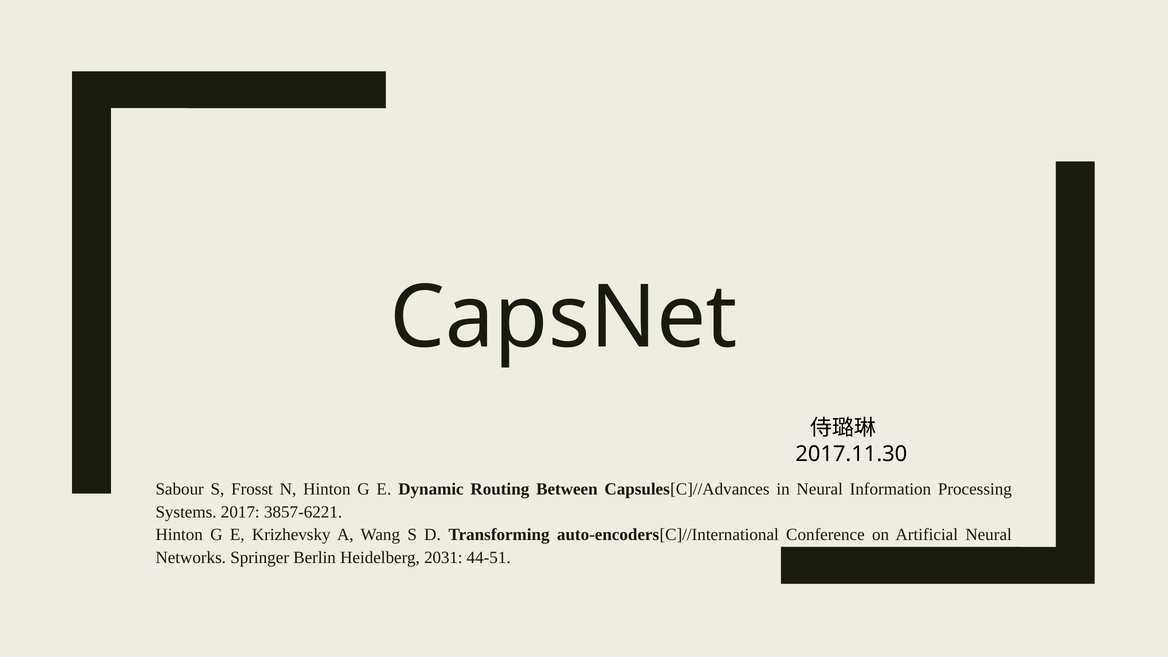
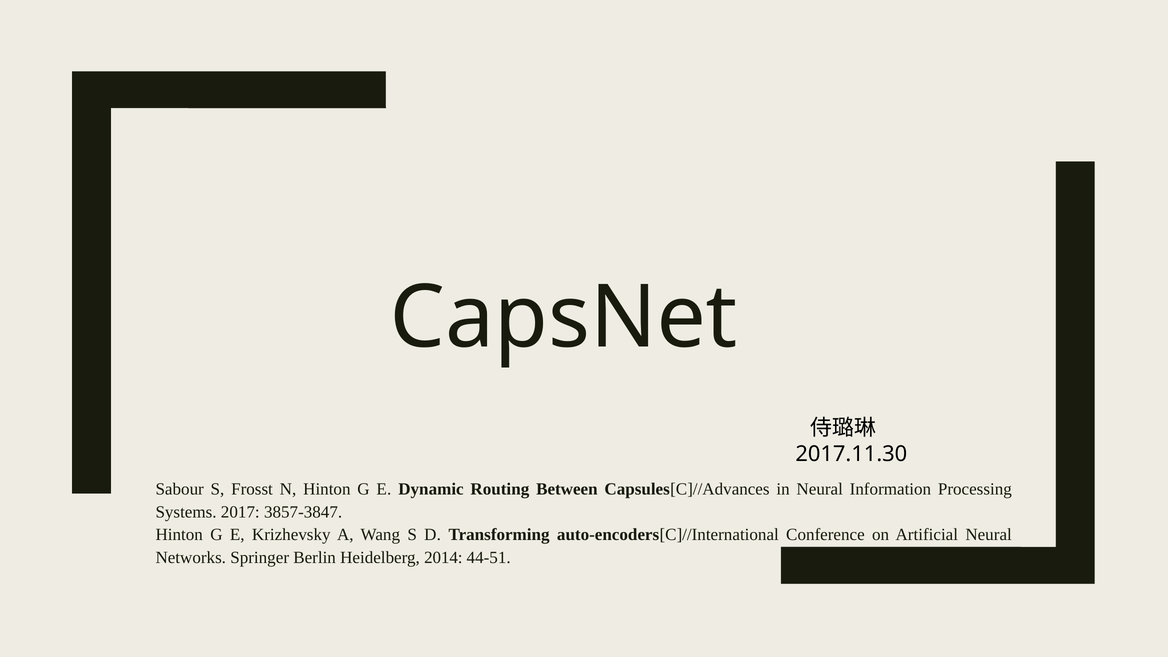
3857-6221: 3857-6221 -> 3857-3847
2031: 2031 -> 2014
